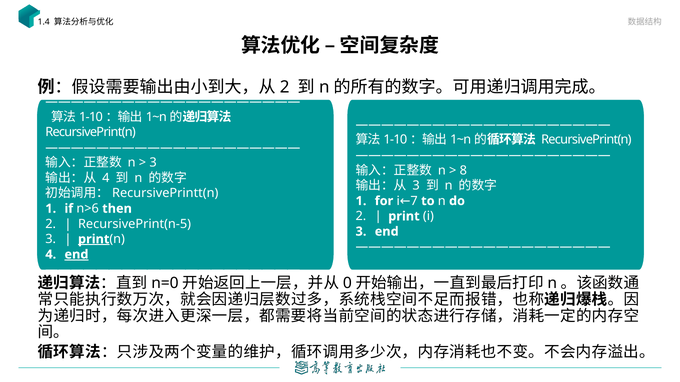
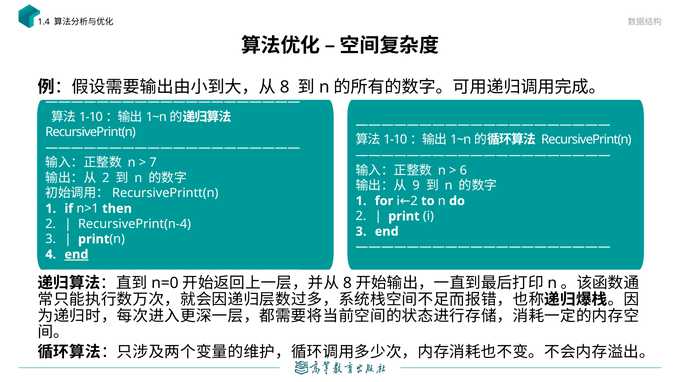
2 at (285, 87): 2 -> 8
3 at (153, 163): 3 -> 7
8: 8 -> 6
4 at (106, 178): 4 -> 2
3 at (416, 186): 3 -> 9
i 7: 7 -> 2
n>6: n>6 -> n>1
RecursivePrint(n-5: RecursivePrint(n-5 -> RecursivePrint(n-4
print at (94, 239) underline: present -> none
0 at (347, 283): 0 -> 8
